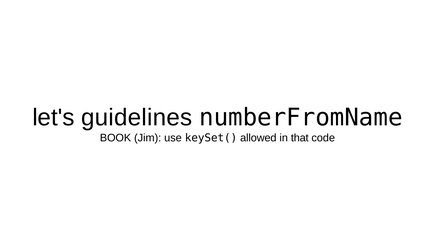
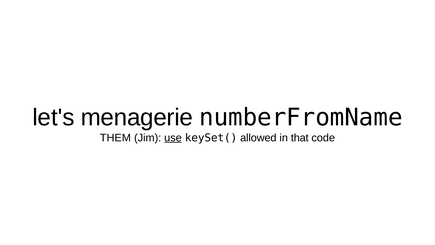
guidelines: guidelines -> menagerie
BOOK: BOOK -> THEM
use underline: none -> present
